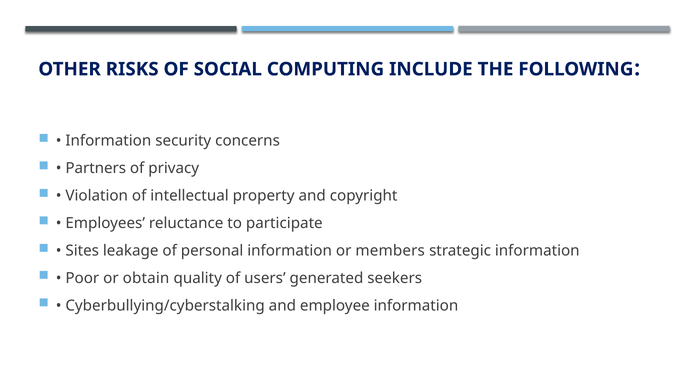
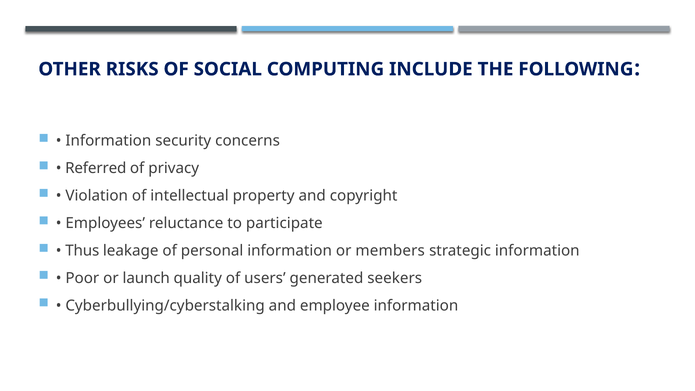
Partners: Partners -> Referred
Sites: Sites -> Thus
obtain: obtain -> launch
